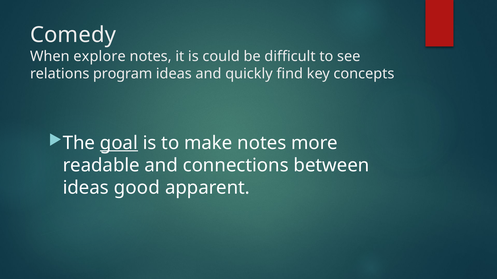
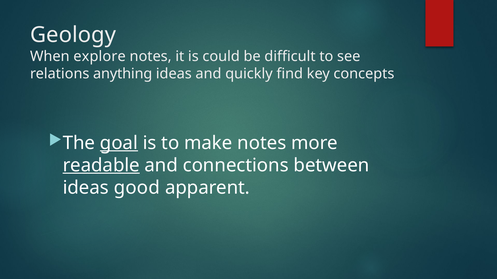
Comedy: Comedy -> Geology
program: program -> anything
readable underline: none -> present
